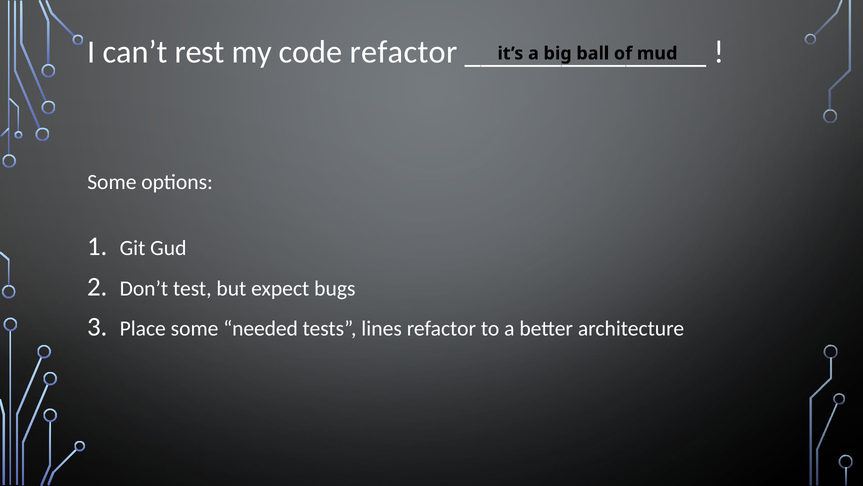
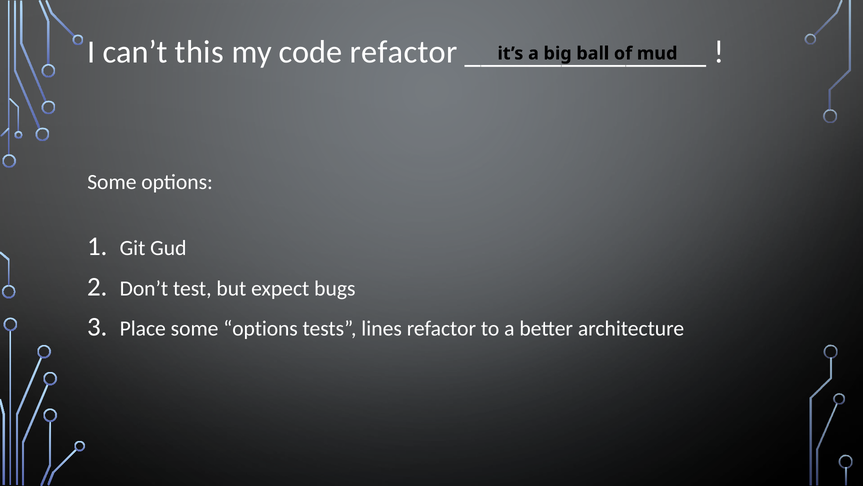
rest: rest -> this
Place some needed: needed -> options
